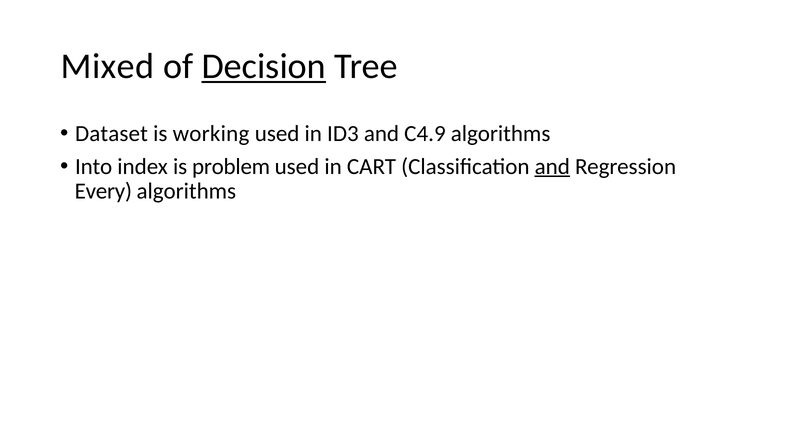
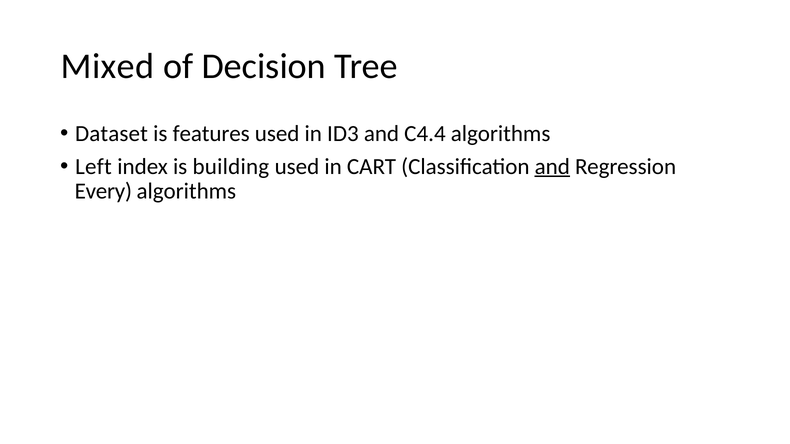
Decision underline: present -> none
working: working -> features
C4.9: C4.9 -> C4.4
Into: Into -> Left
problem: problem -> building
